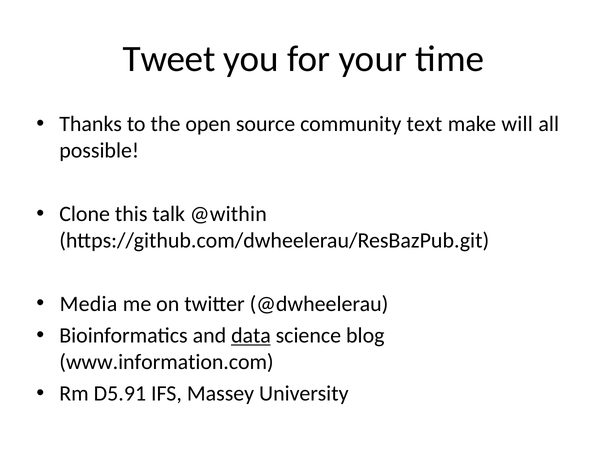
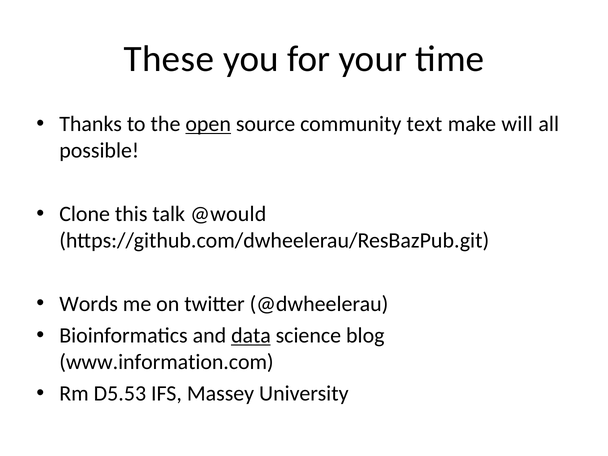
Tweet: Tweet -> These
open underline: none -> present
@within: @within -> @would
Media: Media -> Words
D5.91: D5.91 -> D5.53
